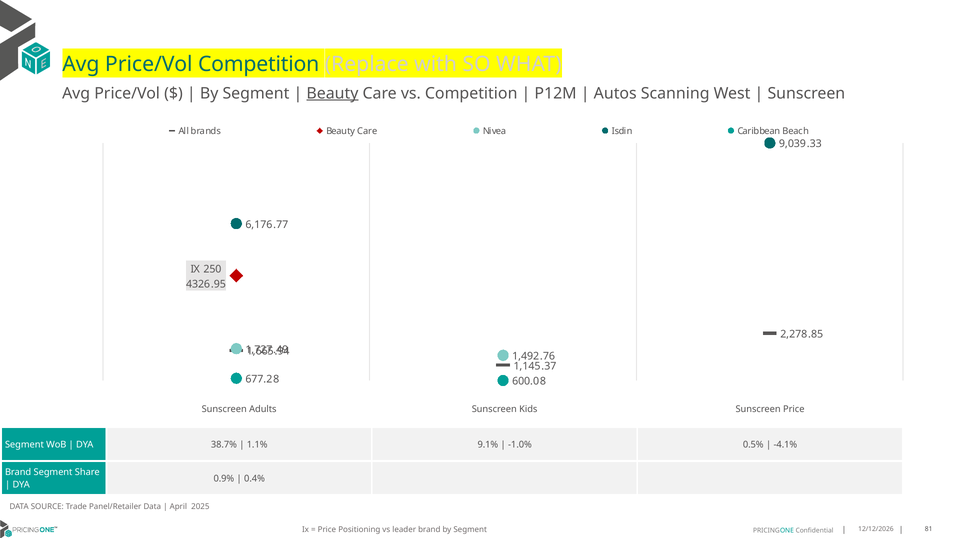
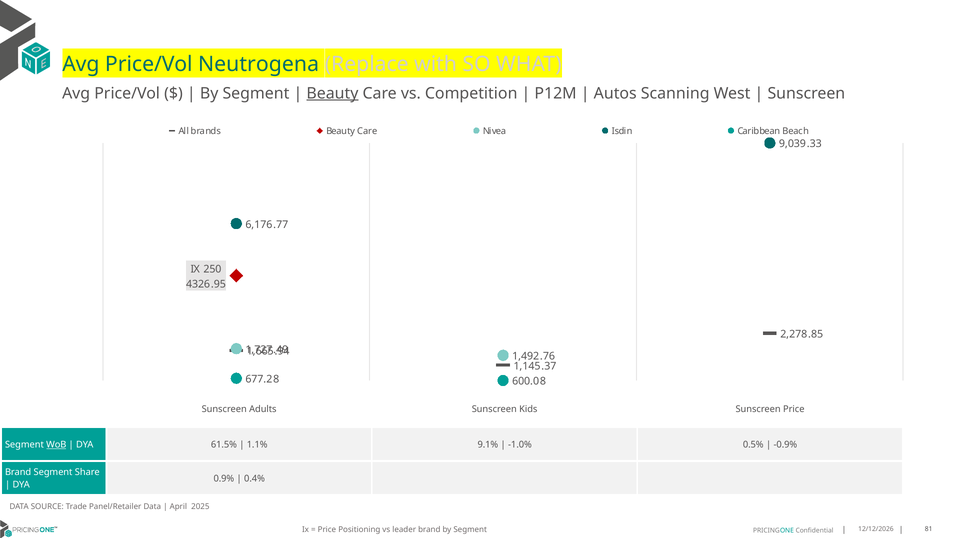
Price/Vol Competition: Competition -> Neutrogena
WoB underline: none -> present
38.7%: 38.7% -> 61.5%
-4.1%: -4.1% -> -0.9%
